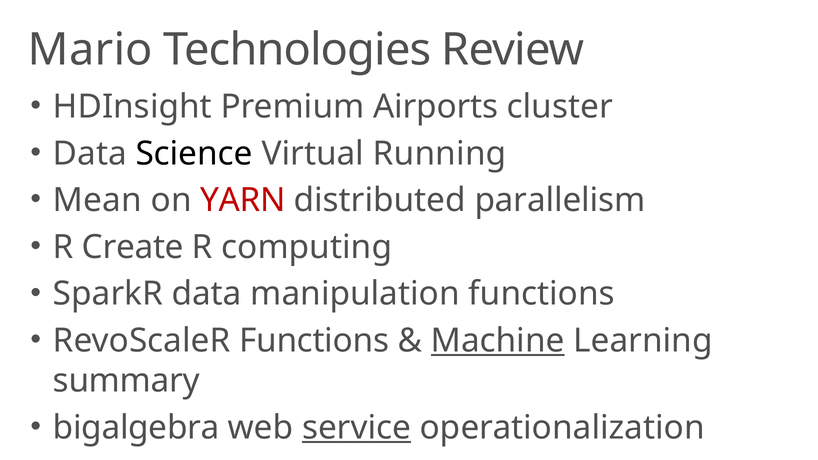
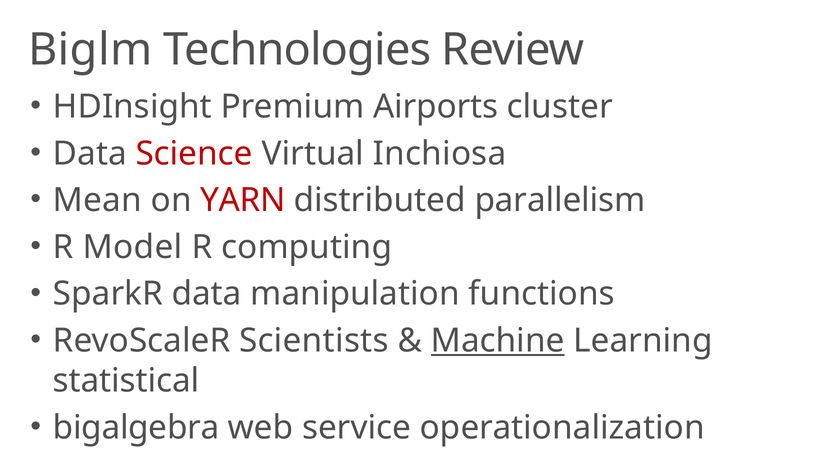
Mario: Mario -> Biglm
Science colour: black -> red
Running: Running -> Inchiosa
Create: Create -> Model
RevoScaleR Functions: Functions -> Scientists
summary: summary -> statistical
service underline: present -> none
